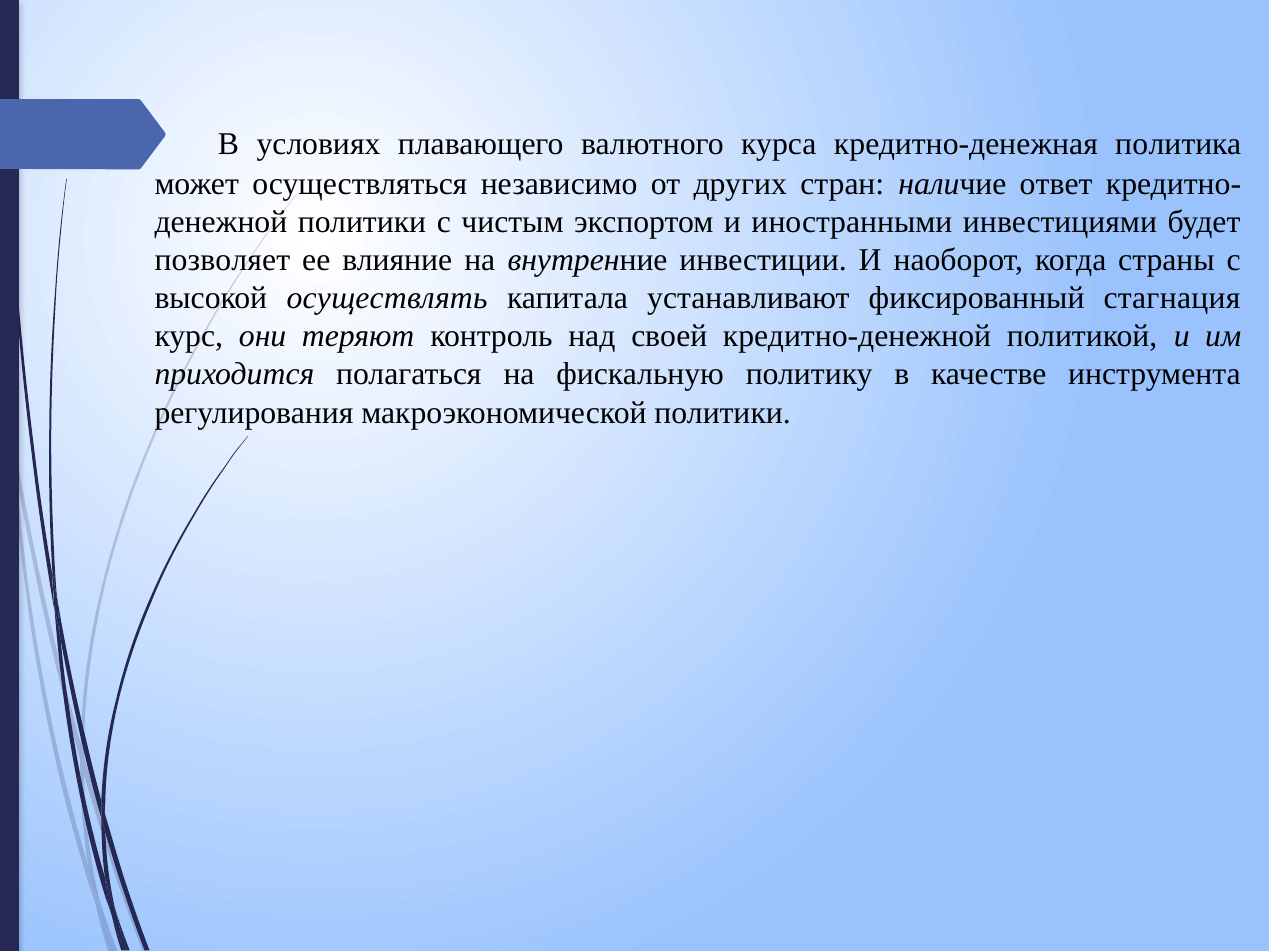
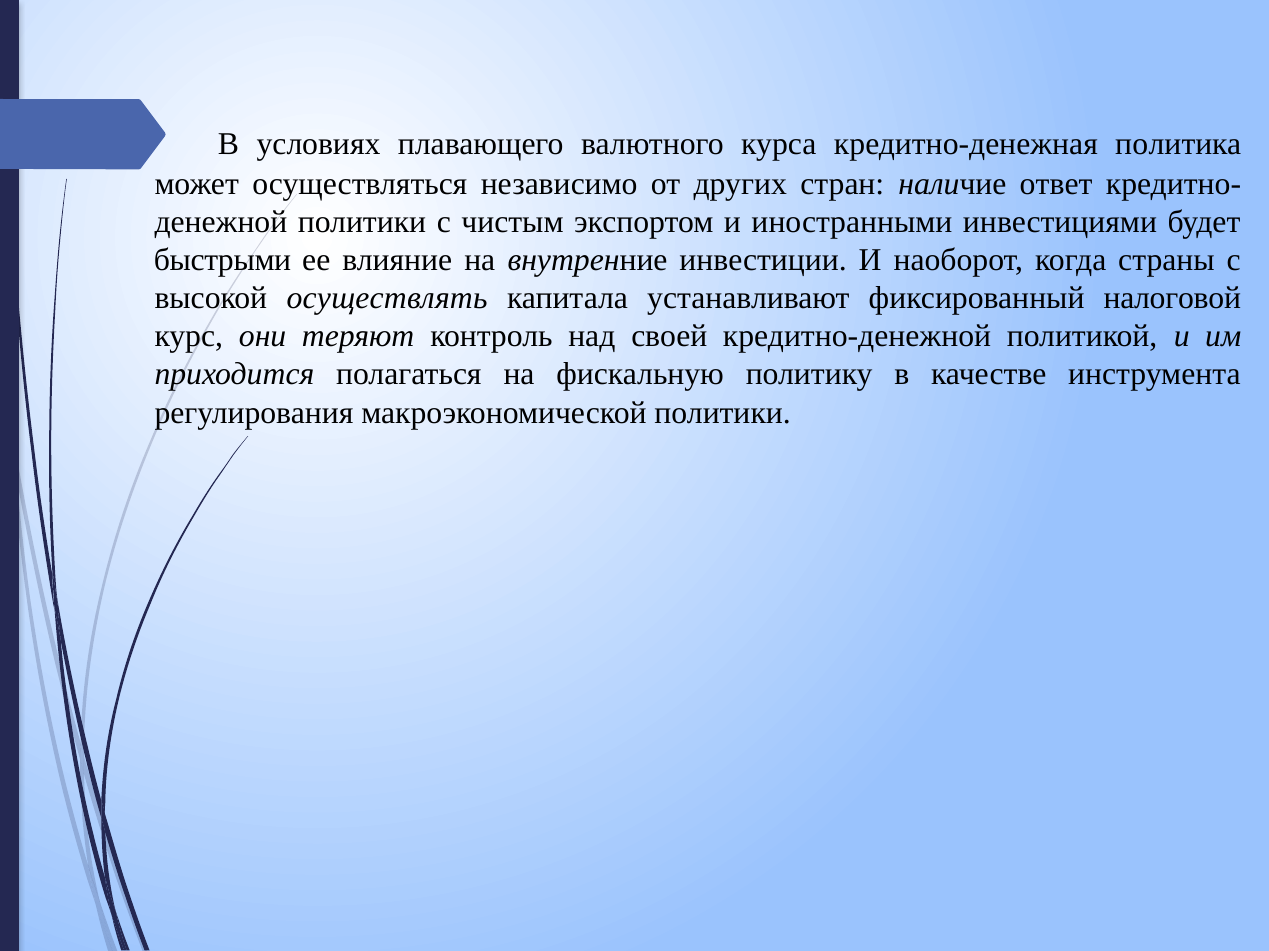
позволяет: позволяет -> быстрыми
стагнация: стагнация -> налоговой
